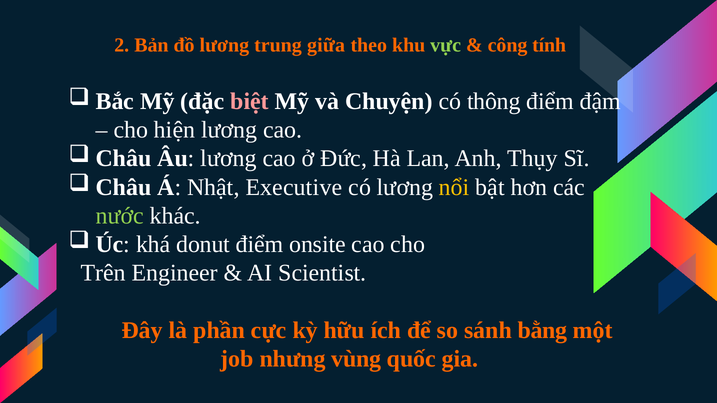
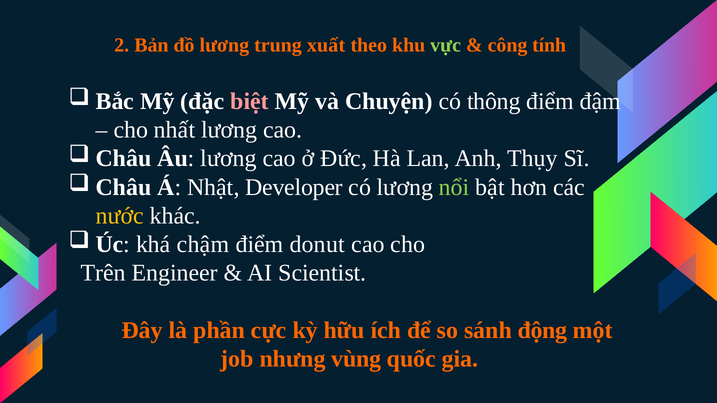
giữa: giữa -> xuất
hiện: hiện -> nhất
Executive: Executive -> Developer
nổi colour: yellow -> light green
nước colour: light green -> yellow
donut: donut -> chậm
onsite: onsite -> donut
bằng: bằng -> động
